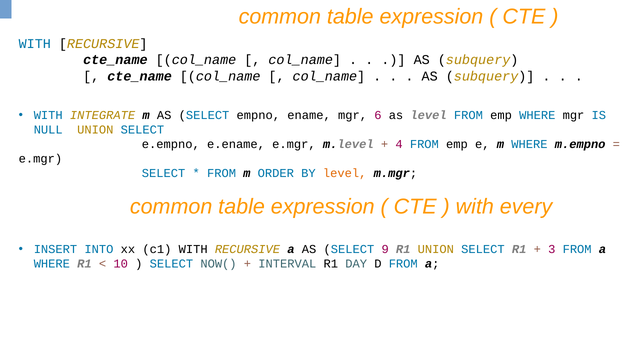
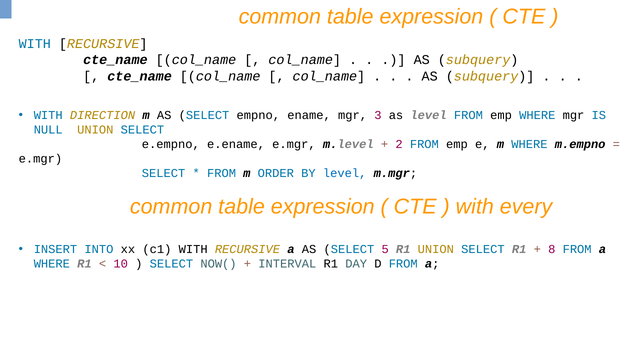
INTEGRATE: INTEGRATE -> DIRECTION
6: 6 -> 3
4: 4 -> 2
level at (345, 173) colour: orange -> blue
9: 9 -> 5
3: 3 -> 8
